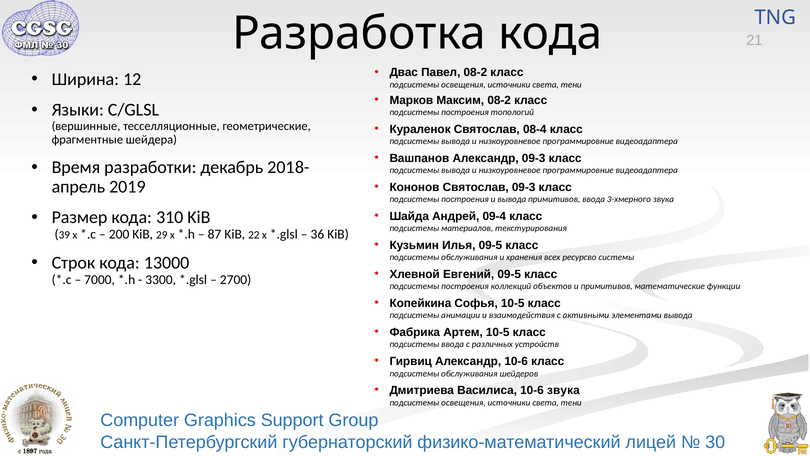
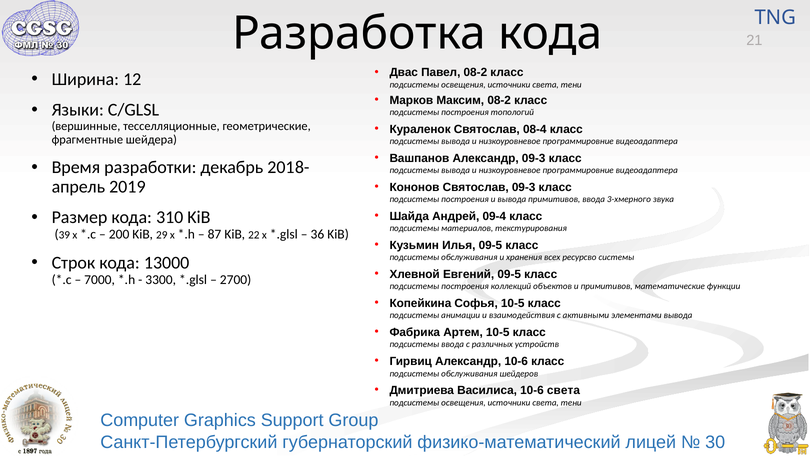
10-6 звука: звука -> света
